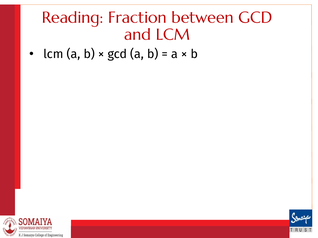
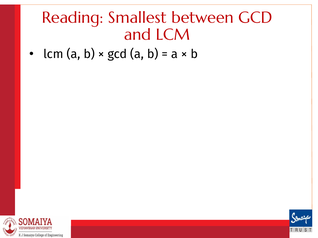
Fraction: Fraction -> Smallest
